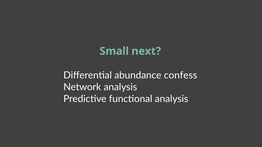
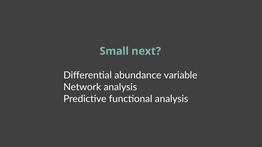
confess: confess -> variable
